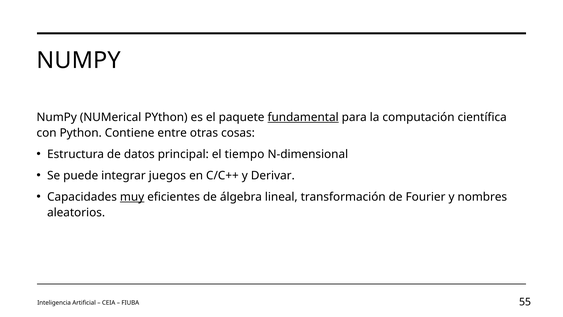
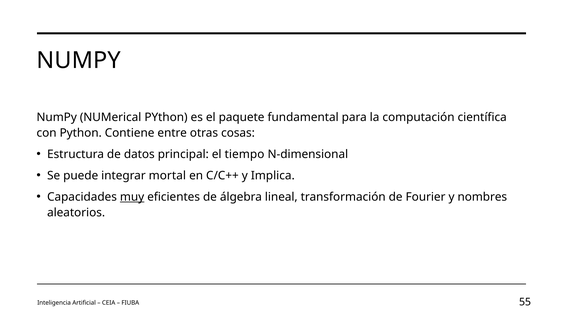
fundamental underline: present -> none
juegos: juegos -> mortal
Derivar: Derivar -> Implica
